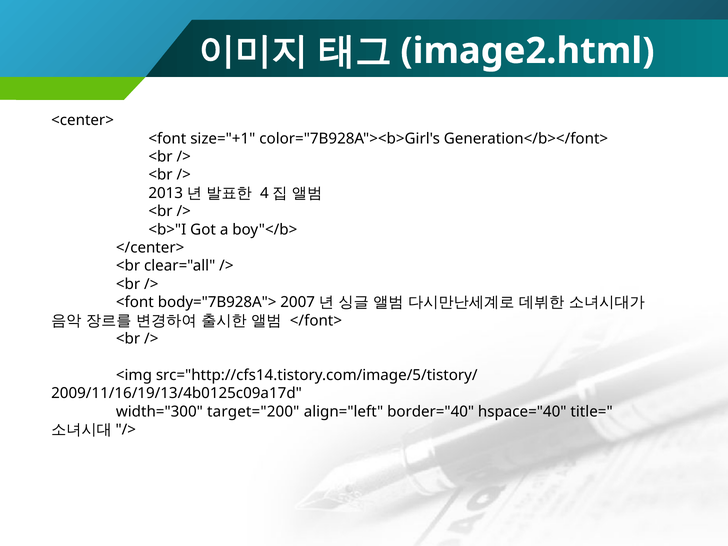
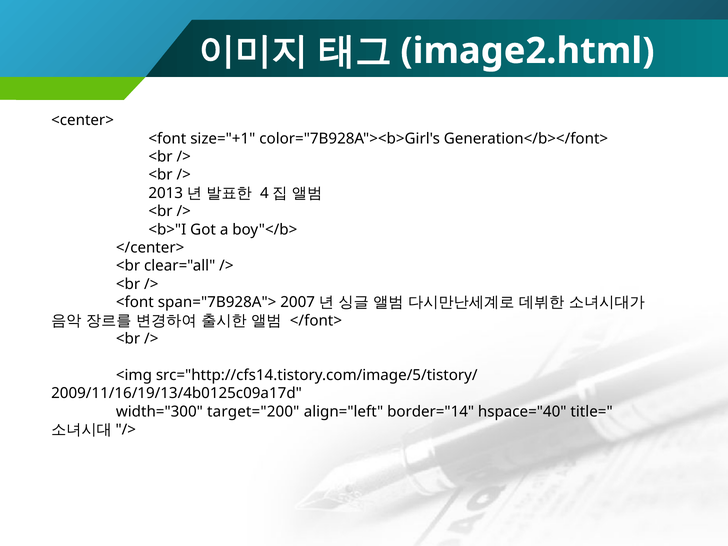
body="7B928A">: body="7B928A"> -> span="7B928A">
border="40: border="40 -> border="14
